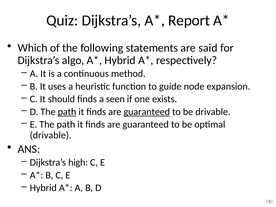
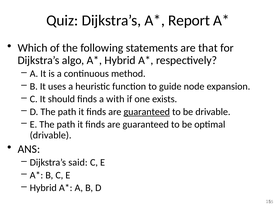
said: said -> that
seen: seen -> with
path at (67, 112) underline: present -> none
high: high -> said
